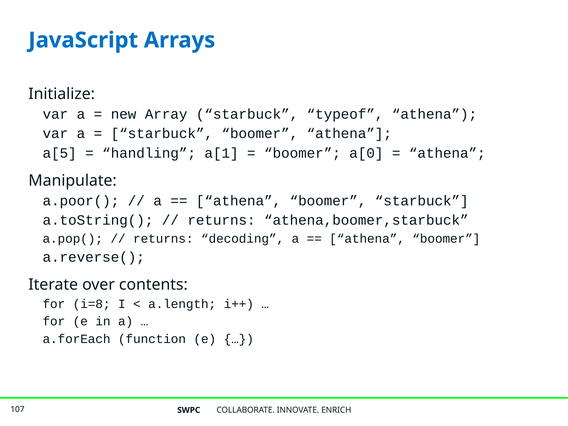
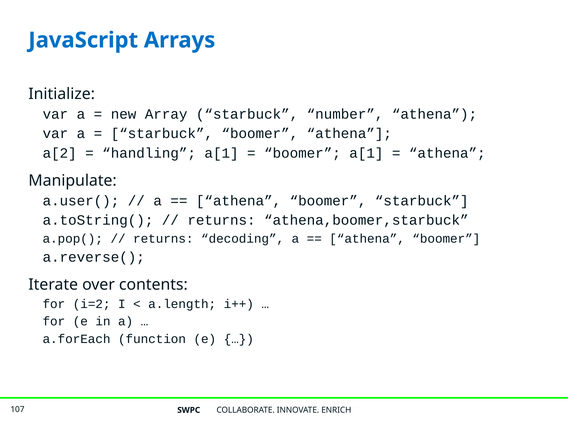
typeof: typeof -> number
a[5: a[5 -> a[2
boomer a[0: a[0 -> a[1
a.poor(: a.poor( -> a.user(
i=8: i=8 -> i=2
